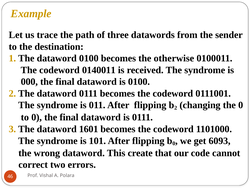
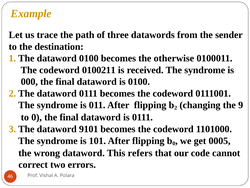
0140011: 0140011 -> 0100211
the 0: 0 -> 9
1601: 1601 -> 9101
6093: 6093 -> 0005
create: create -> refers
